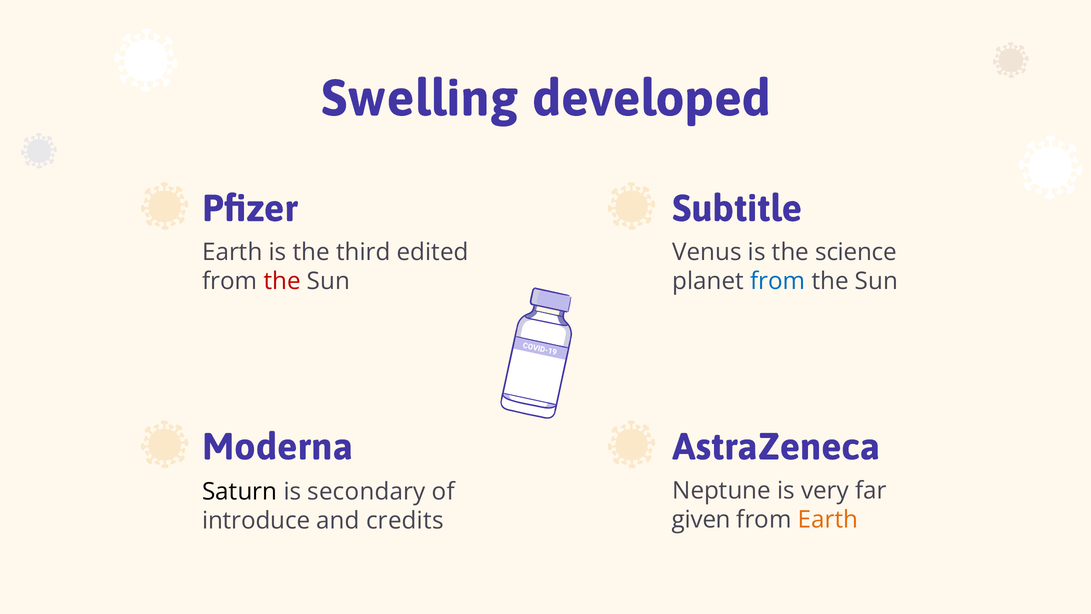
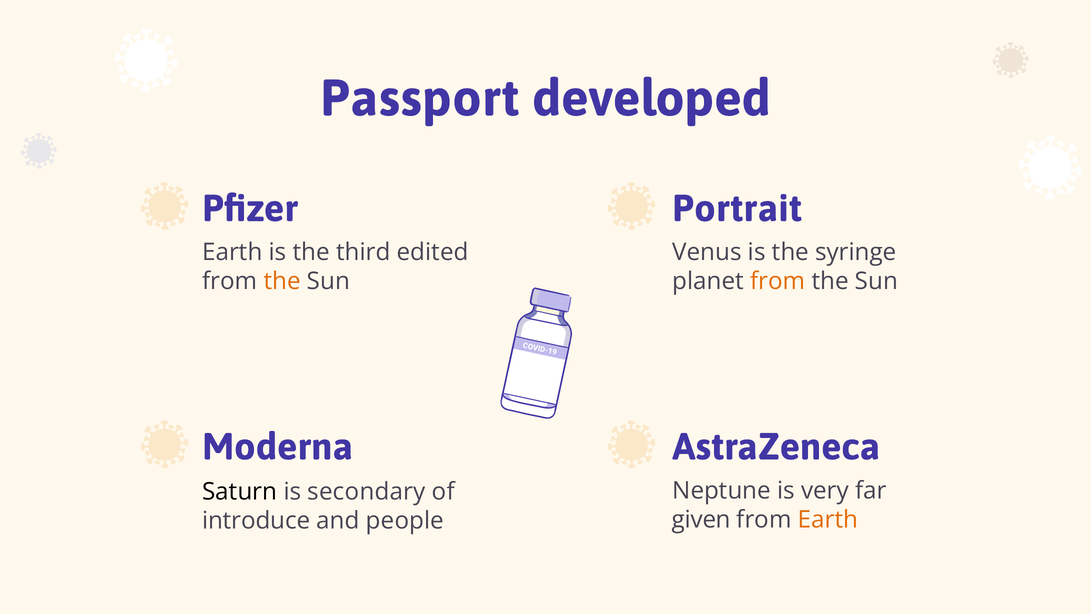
Swelling: Swelling -> Passport
Subtitle: Subtitle -> Portrait
science: science -> syringe
the at (282, 281) colour: red -> orange
from at (778, 281) colour: blue -> orange
credits: credits -> people
